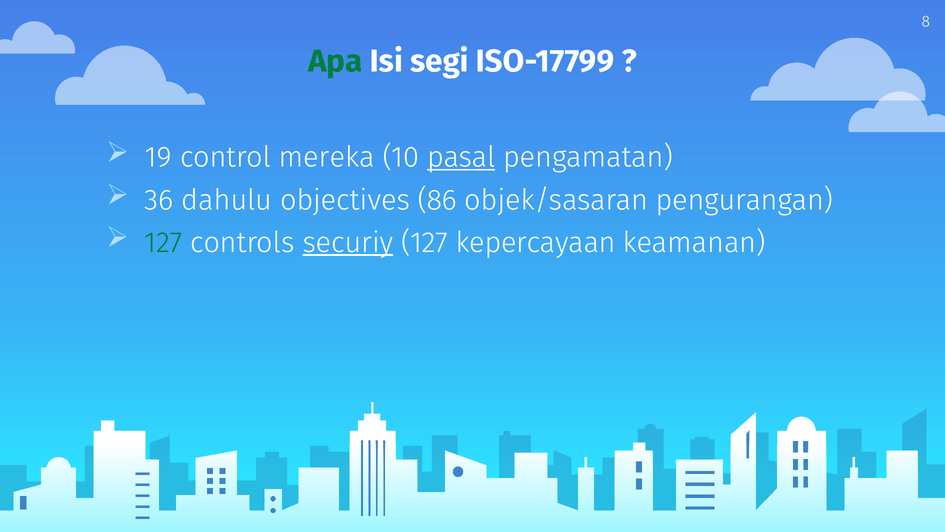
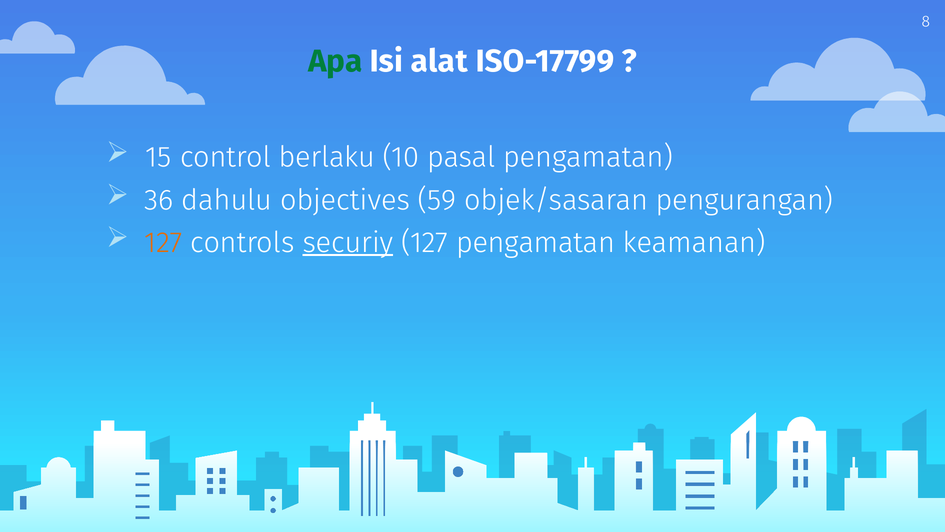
segi: segi -> alat
19: 19 -> 15
mereka: mereka -> berlaku
pasal underline: present -> none
86: 86 -> 59
127 at (163, 242) colour: green -> orange
127 kepercayaan: kepercayaan -> pengamatan
